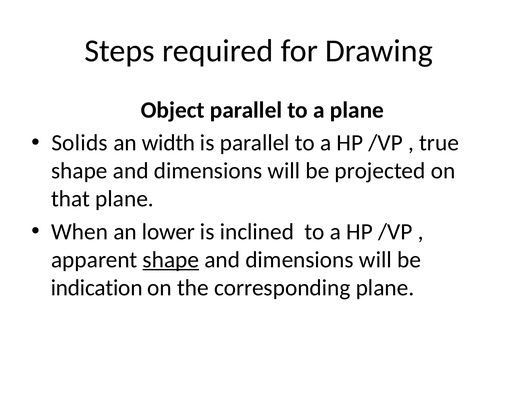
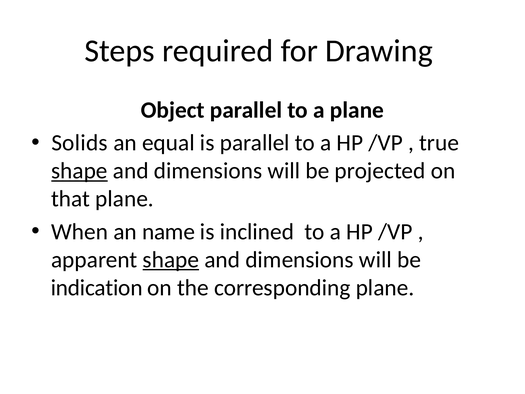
width: width -> equal
shape at (79, 171) underline: none -> present
lower: lower -> name
